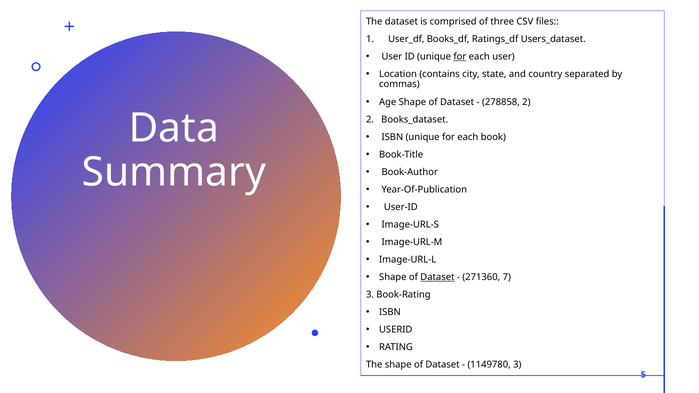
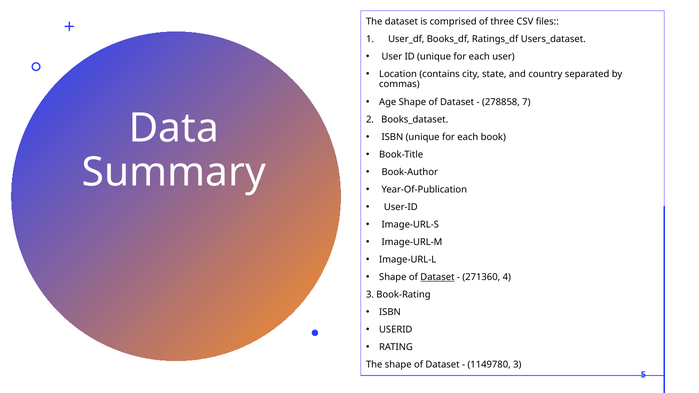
for at (460, 57) underline: present -> none
278858 2: 2 -> 7
7: 7 -> 4
